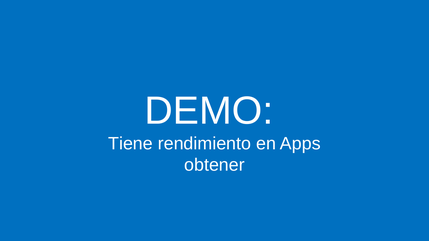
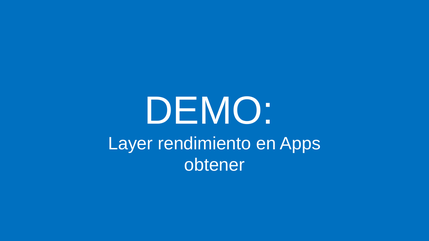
Tiene: Tiene -> Layer
